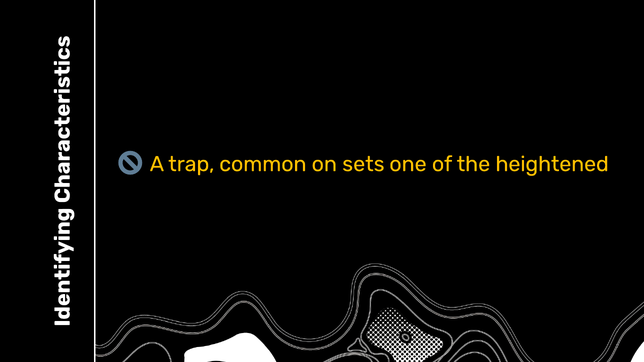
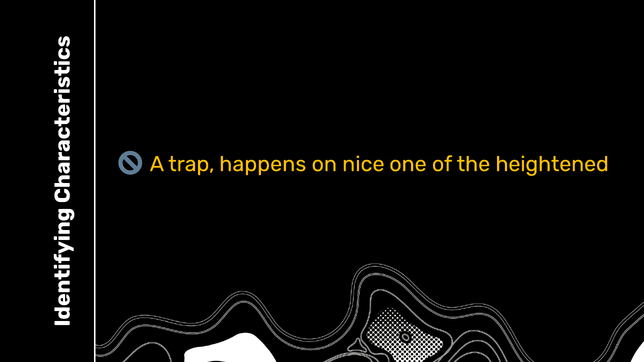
common: common -> happens
sets: sets -> nice
